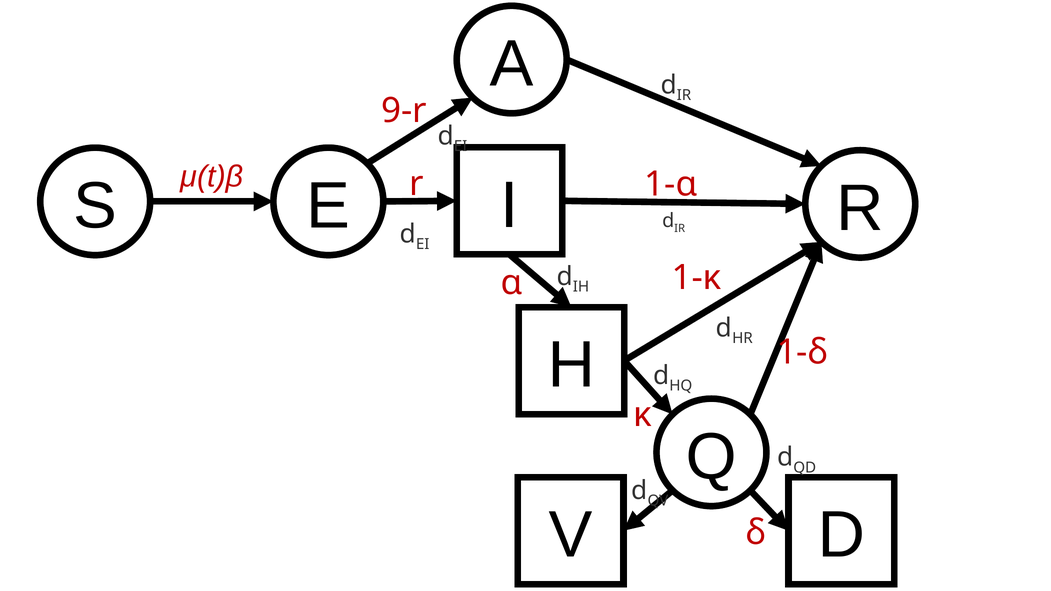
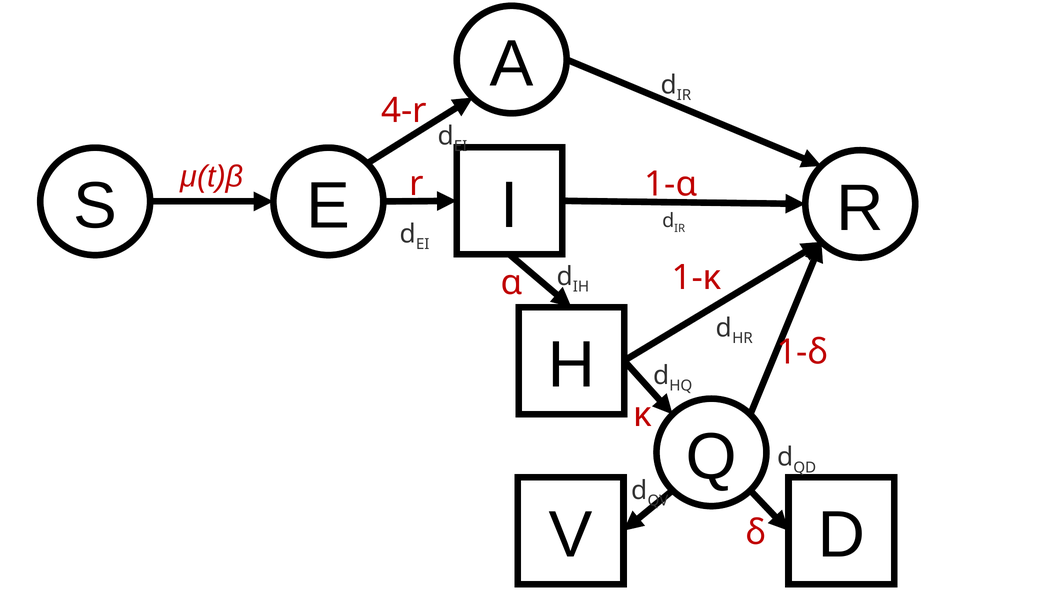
9-r: 9-r -> 4-r
